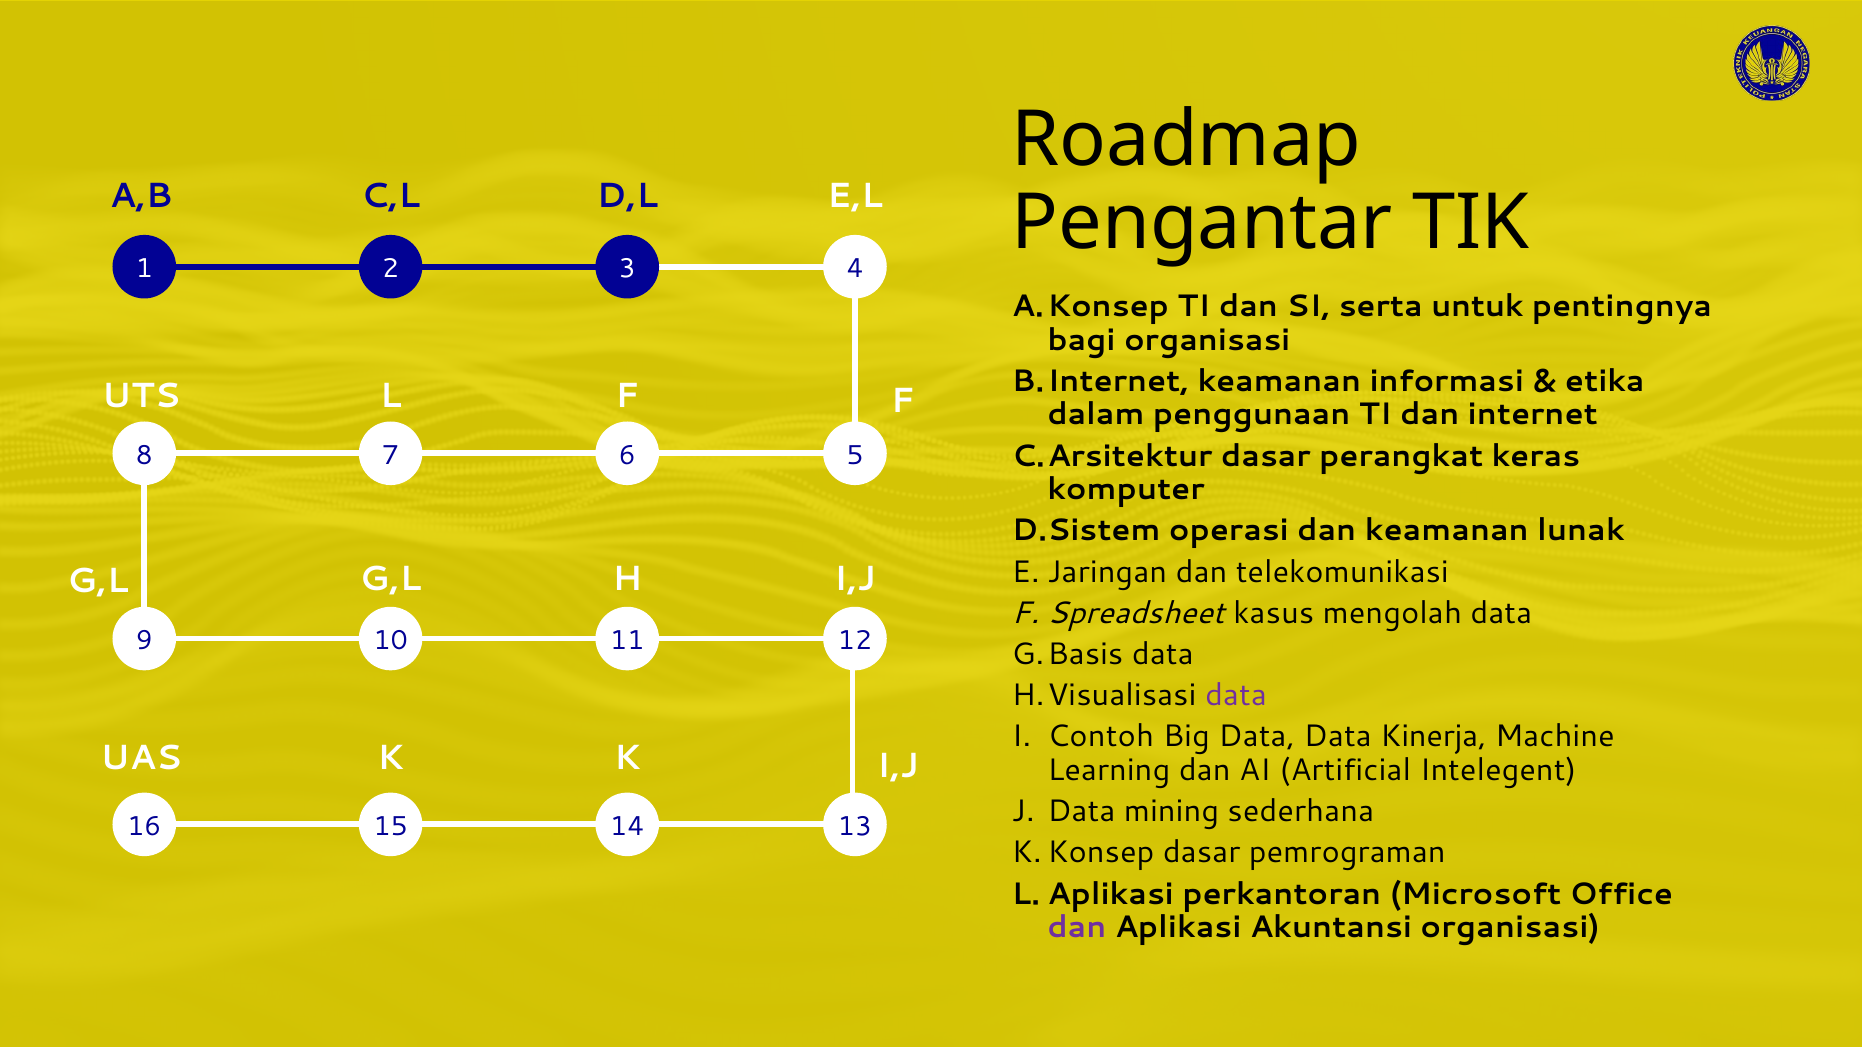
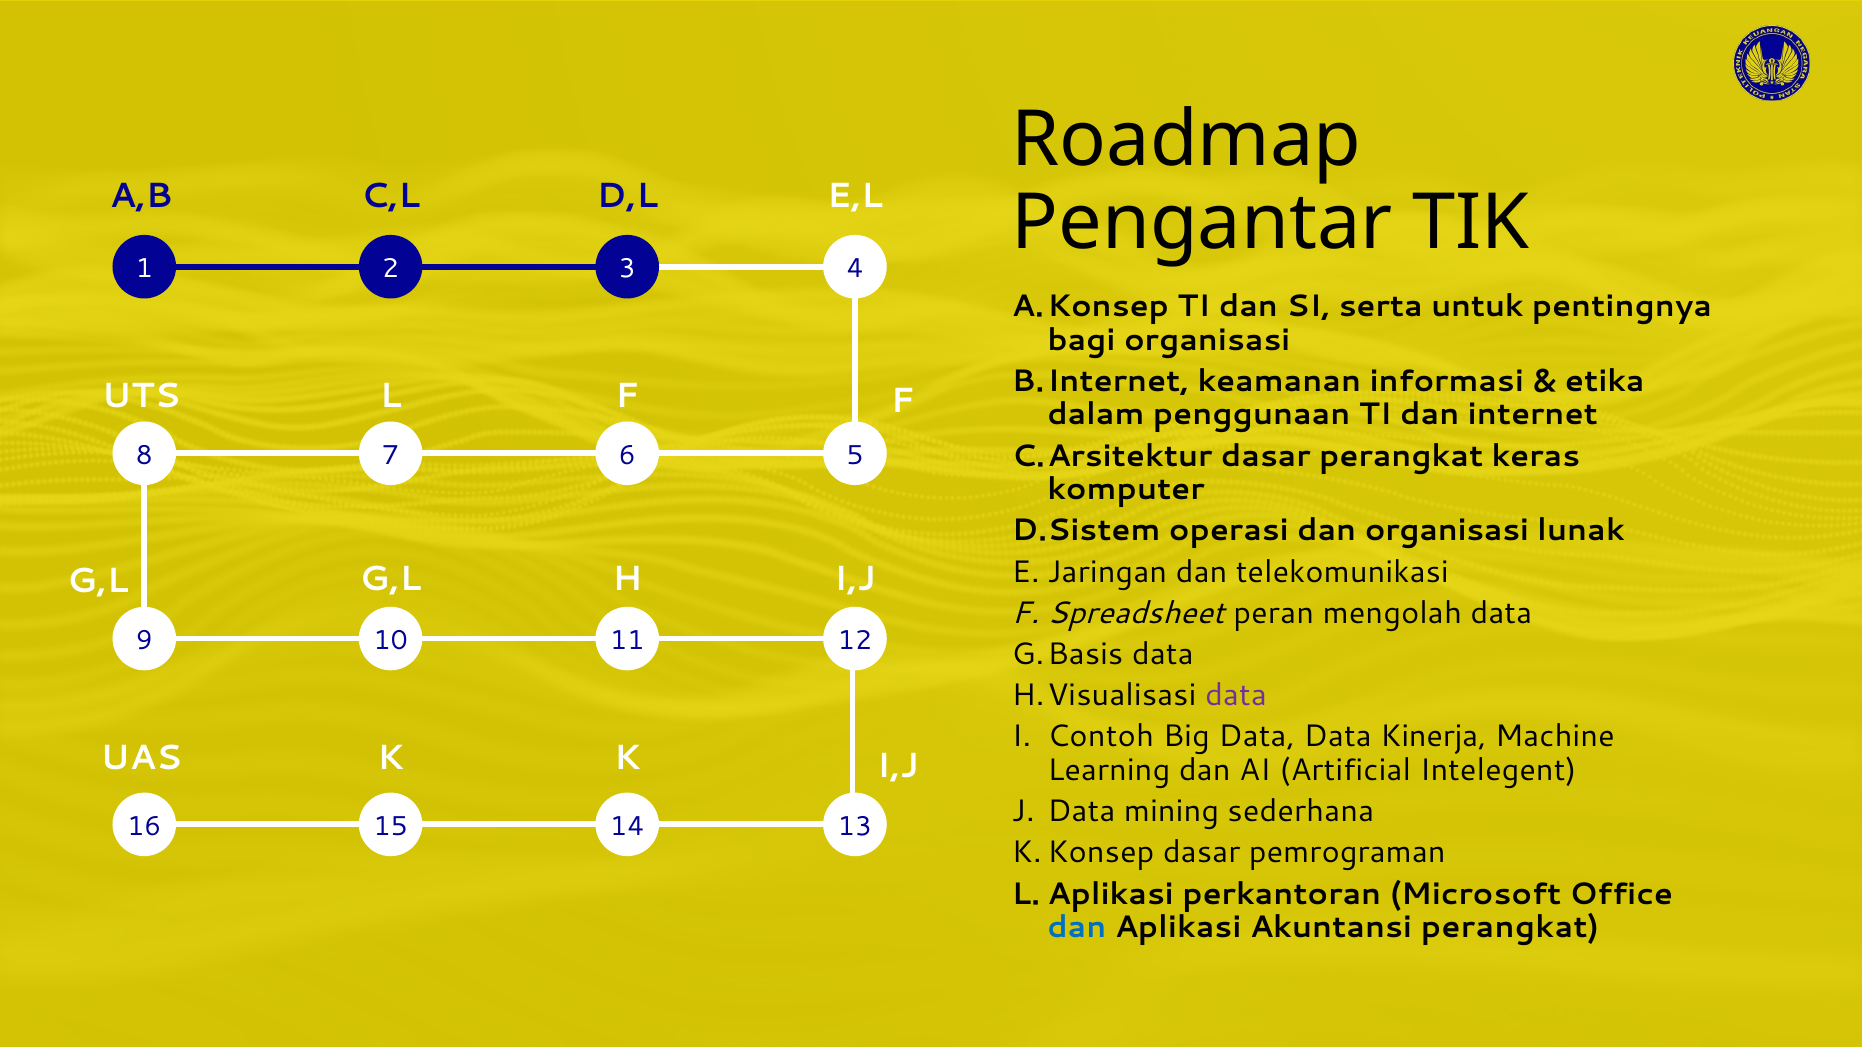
dan keamanan: keamanan -> organisasi
kasus: kasus -> peran
dan at (1077, 928) colour: purple -> blue
Akuntansi organisasi: organisasi -> perangkat
